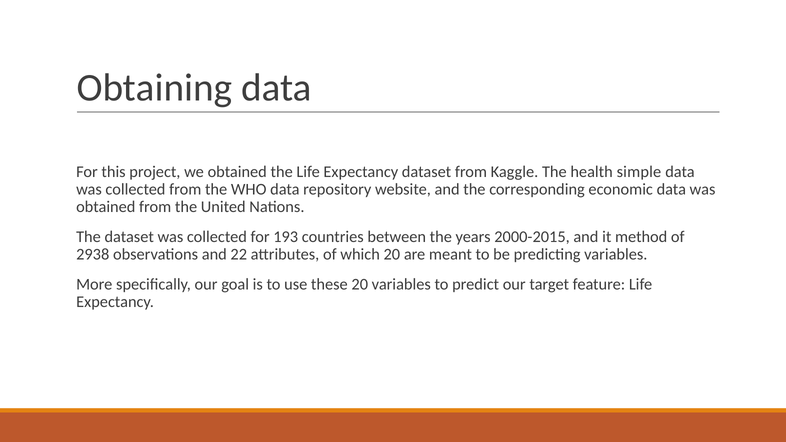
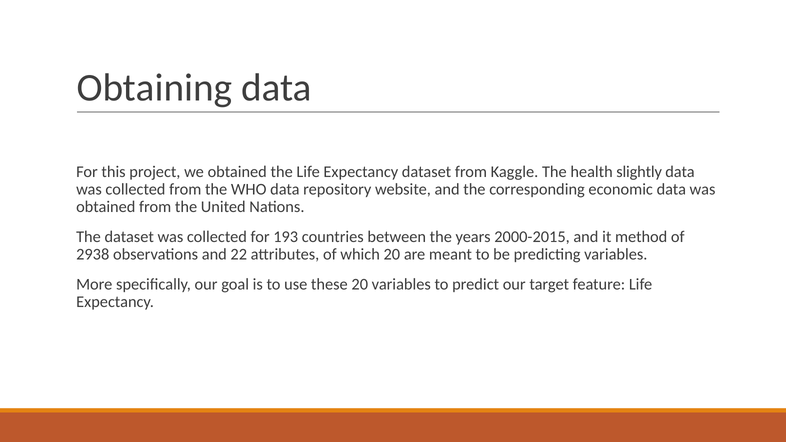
simple: simple -> slightly
